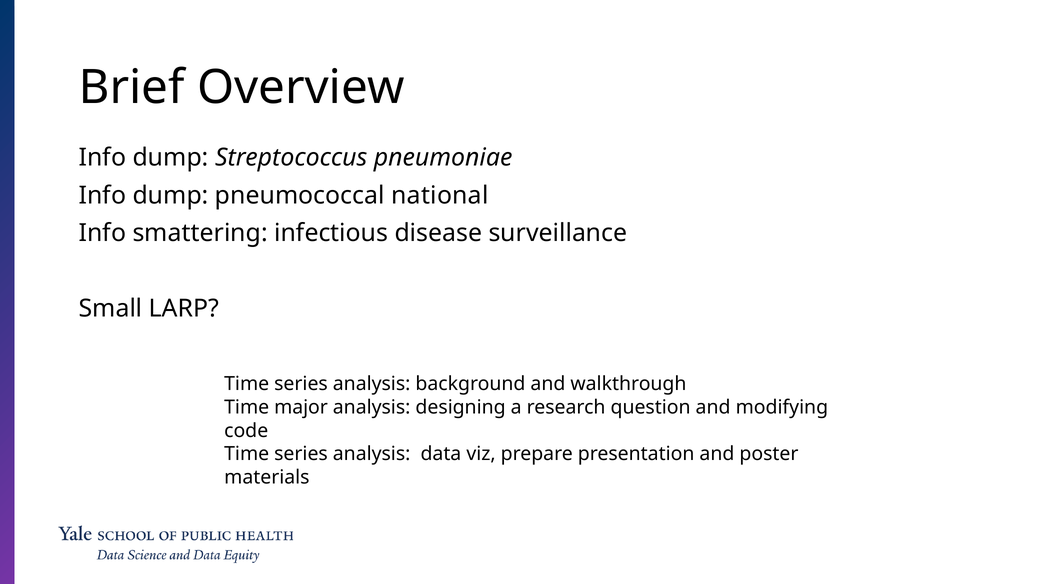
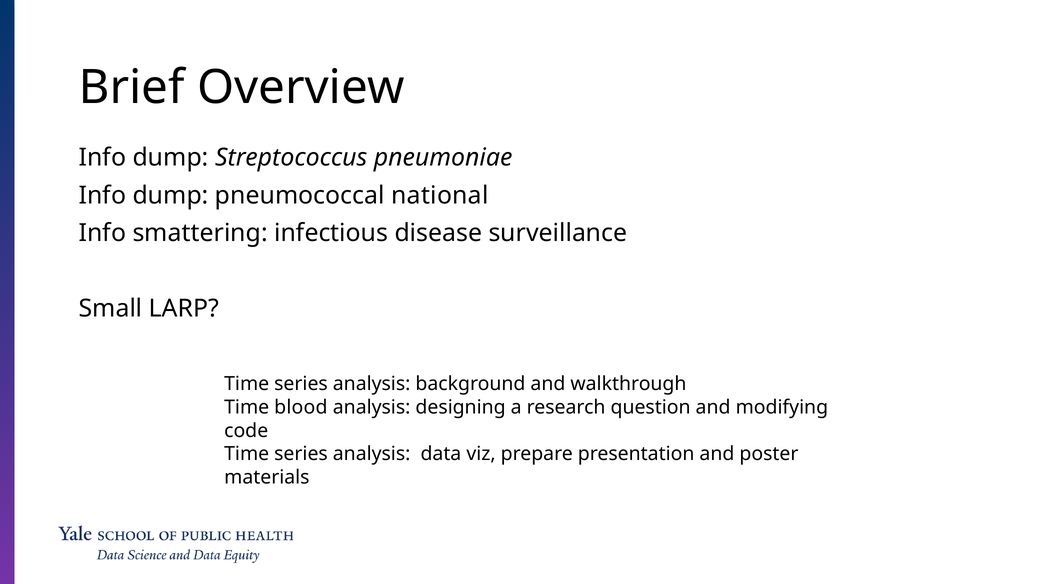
major: major -> blood
